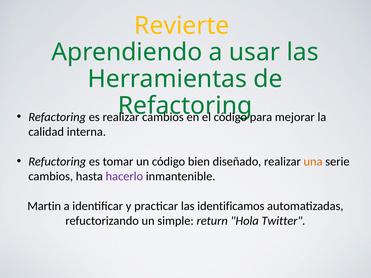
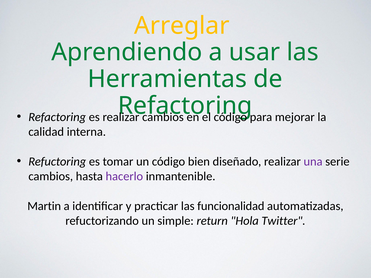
Revierte: Revierte -> Arreglar
una colour: orange -> purple
identificamos: identificamos -> funcionalidad
